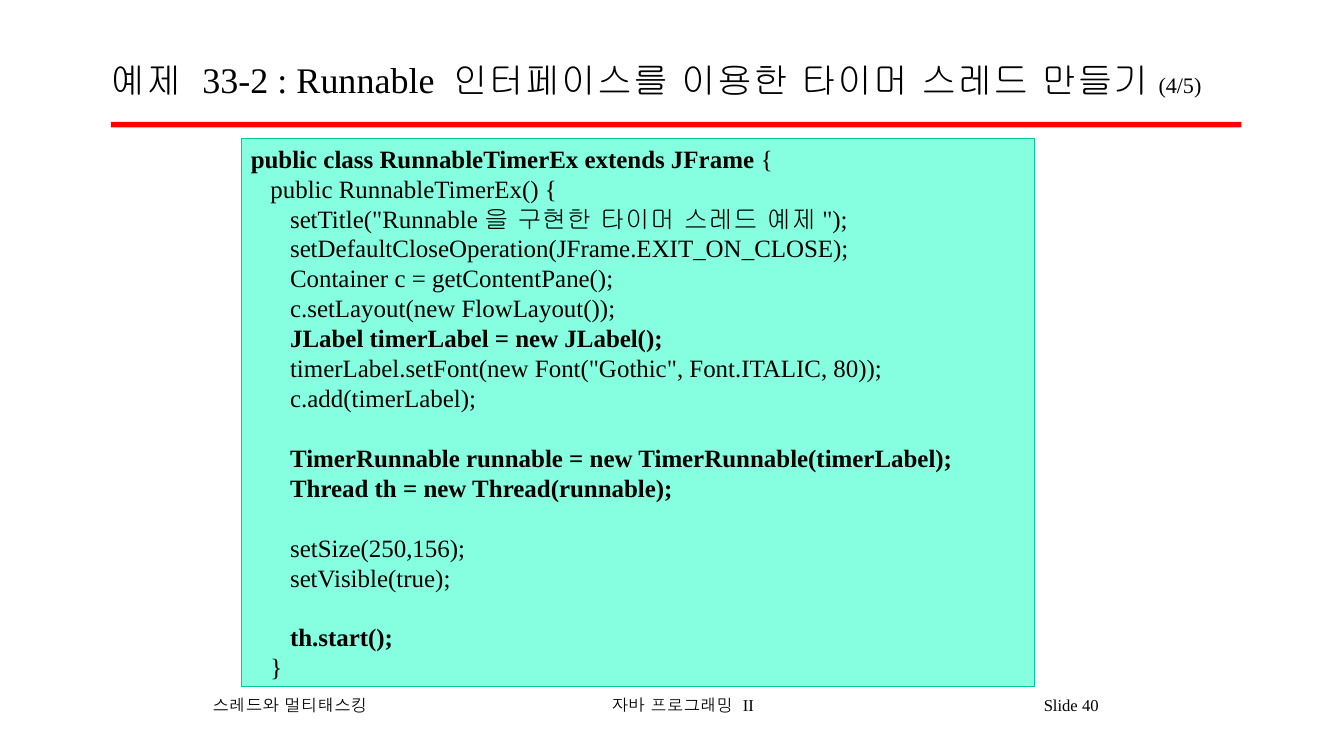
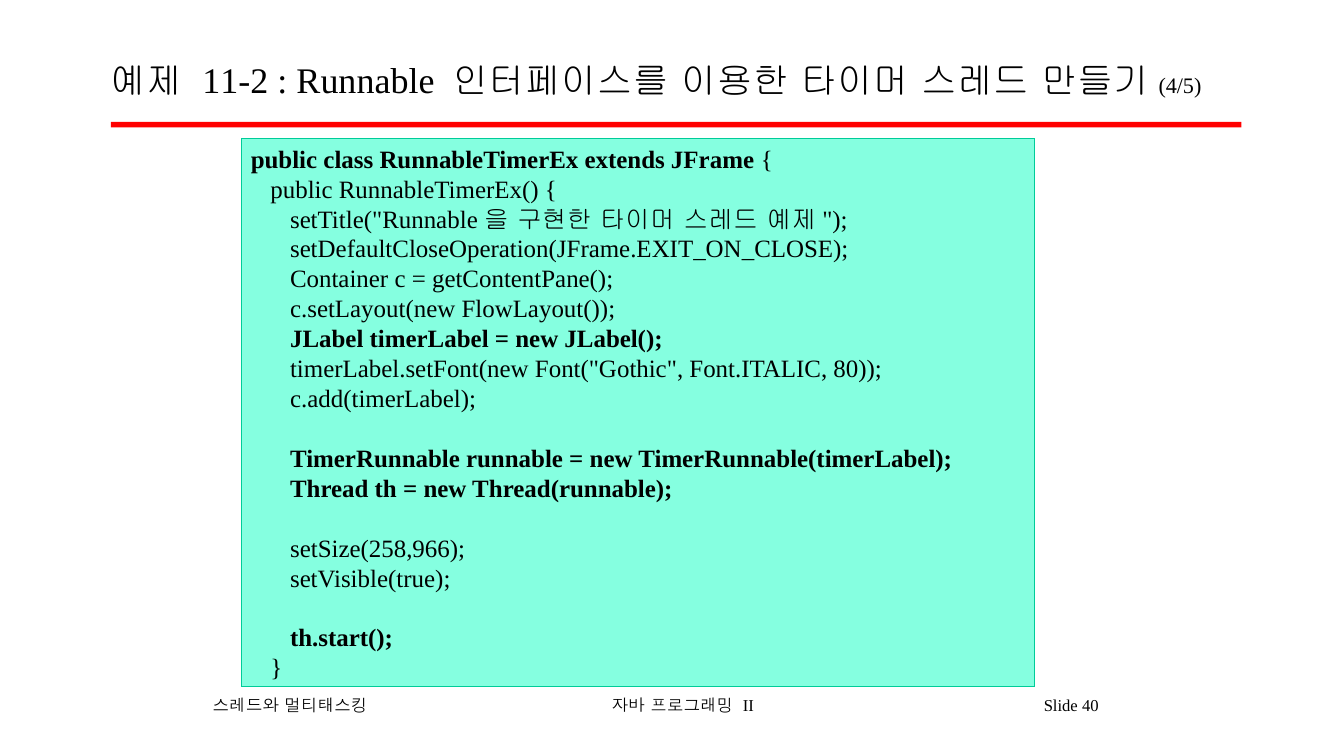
33-2: 33-2 -> 11-2
setSize(250,156: setSize(250,156 -> setSize(258,966
